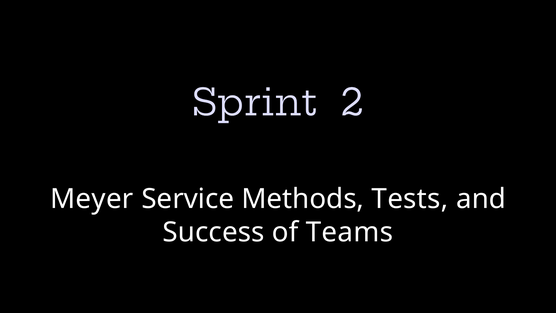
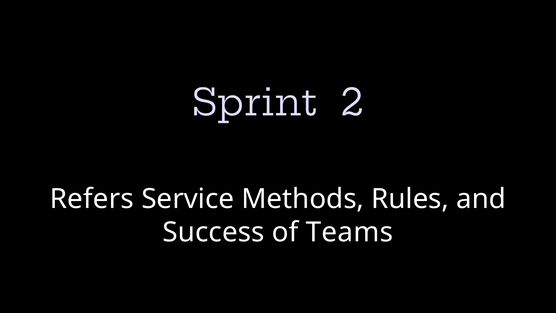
Meyer: Meyer -> Refers
Tests: Tests -> Rules
